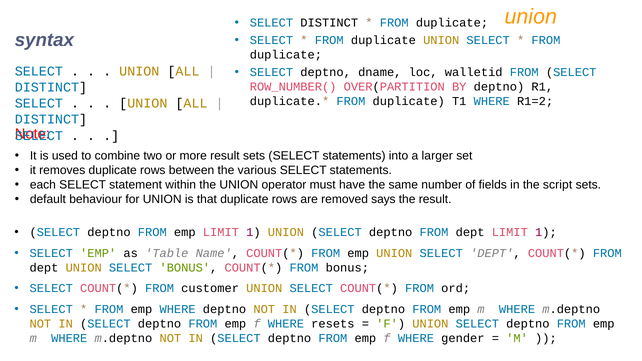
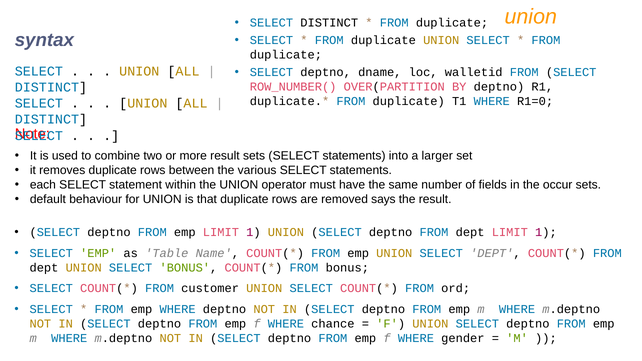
R1=2: R1=2 -> R1=0
script: script -> occur
resets: resets -> chance
